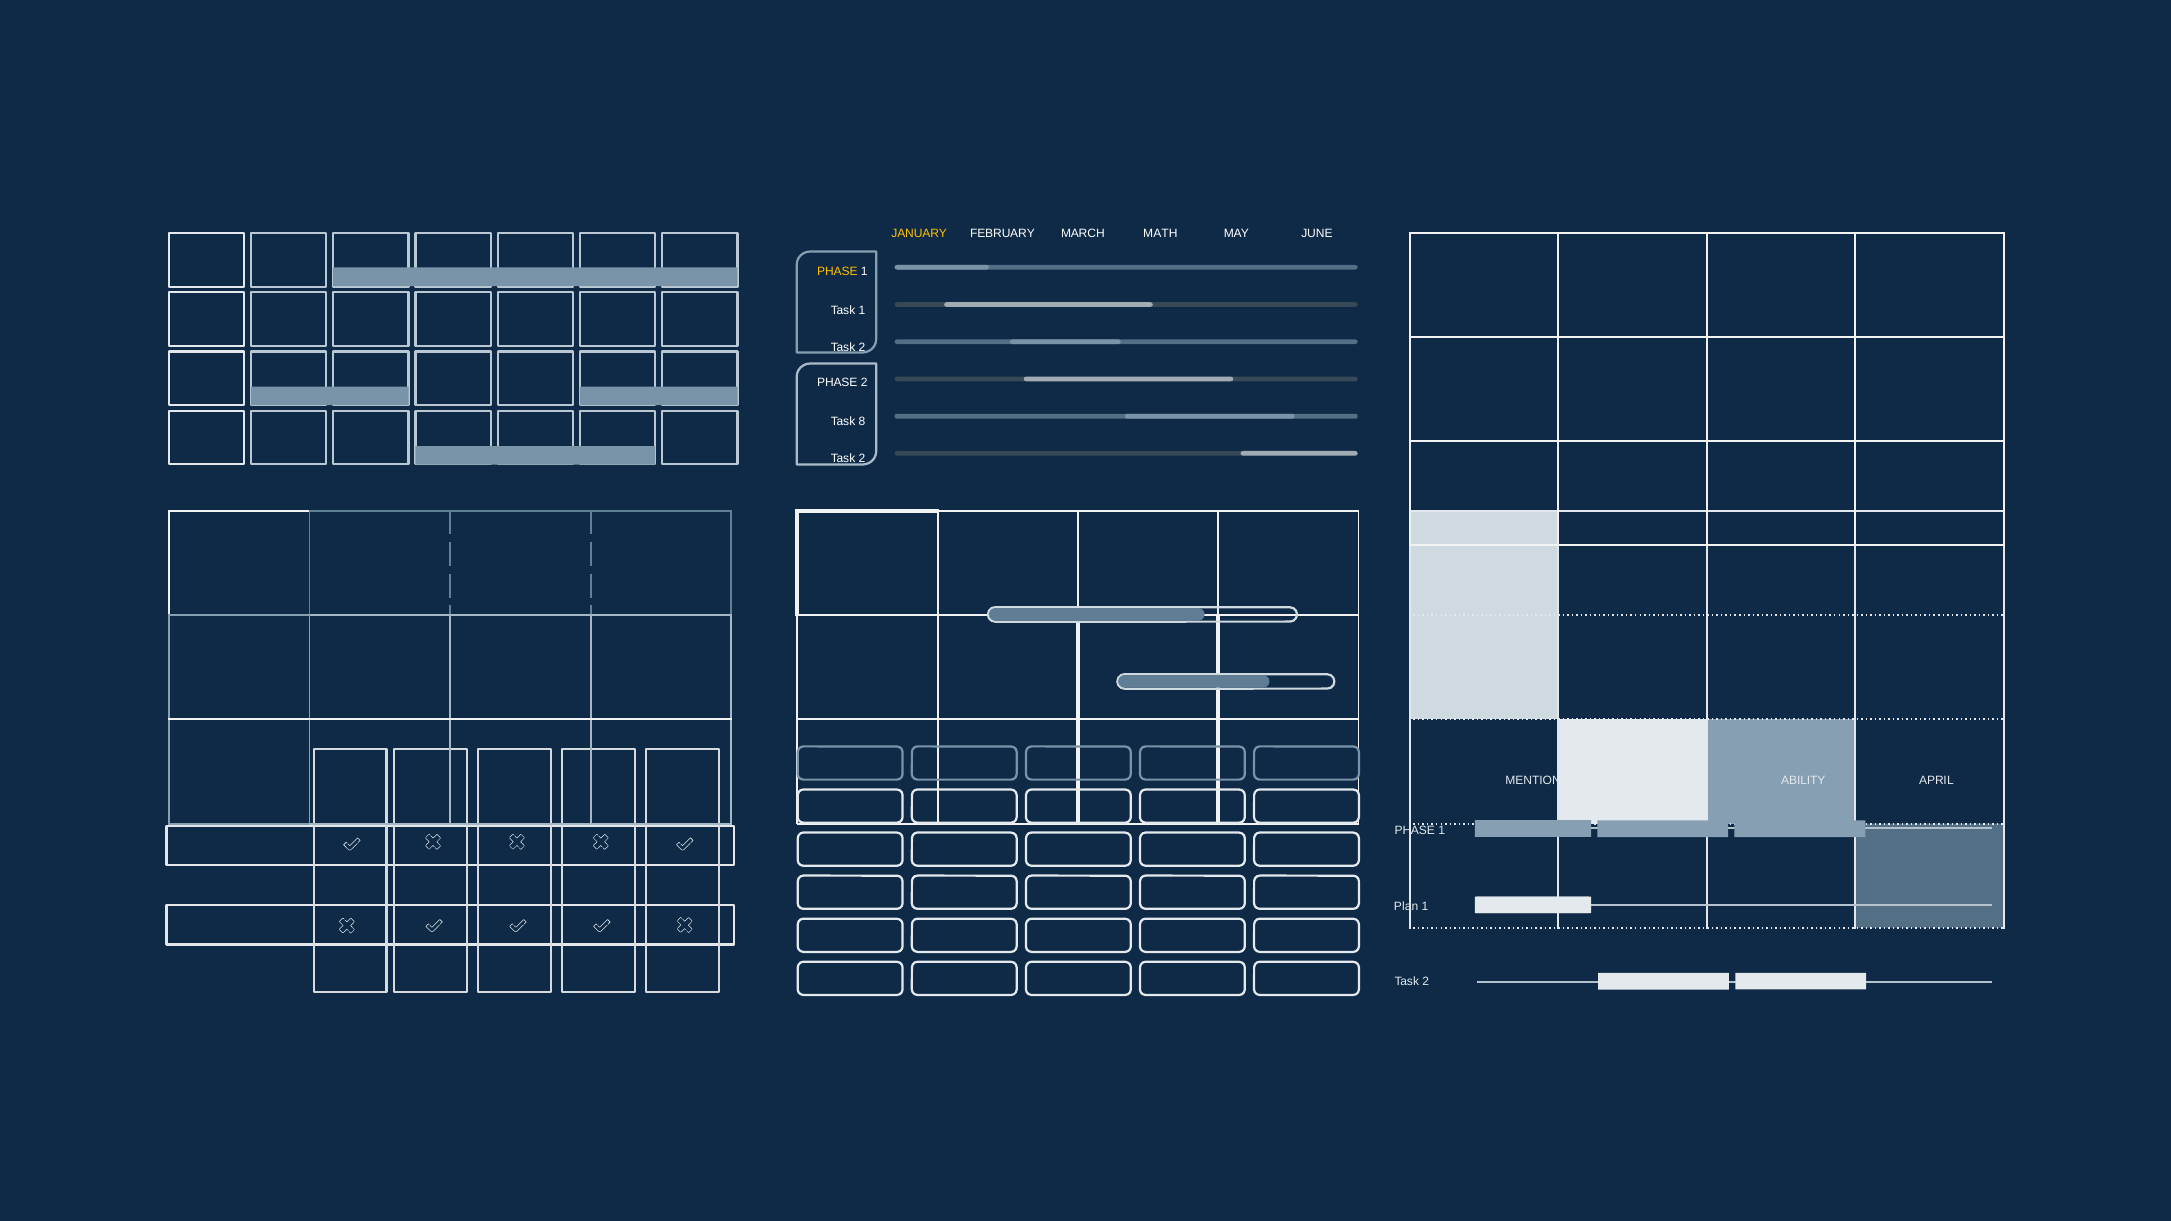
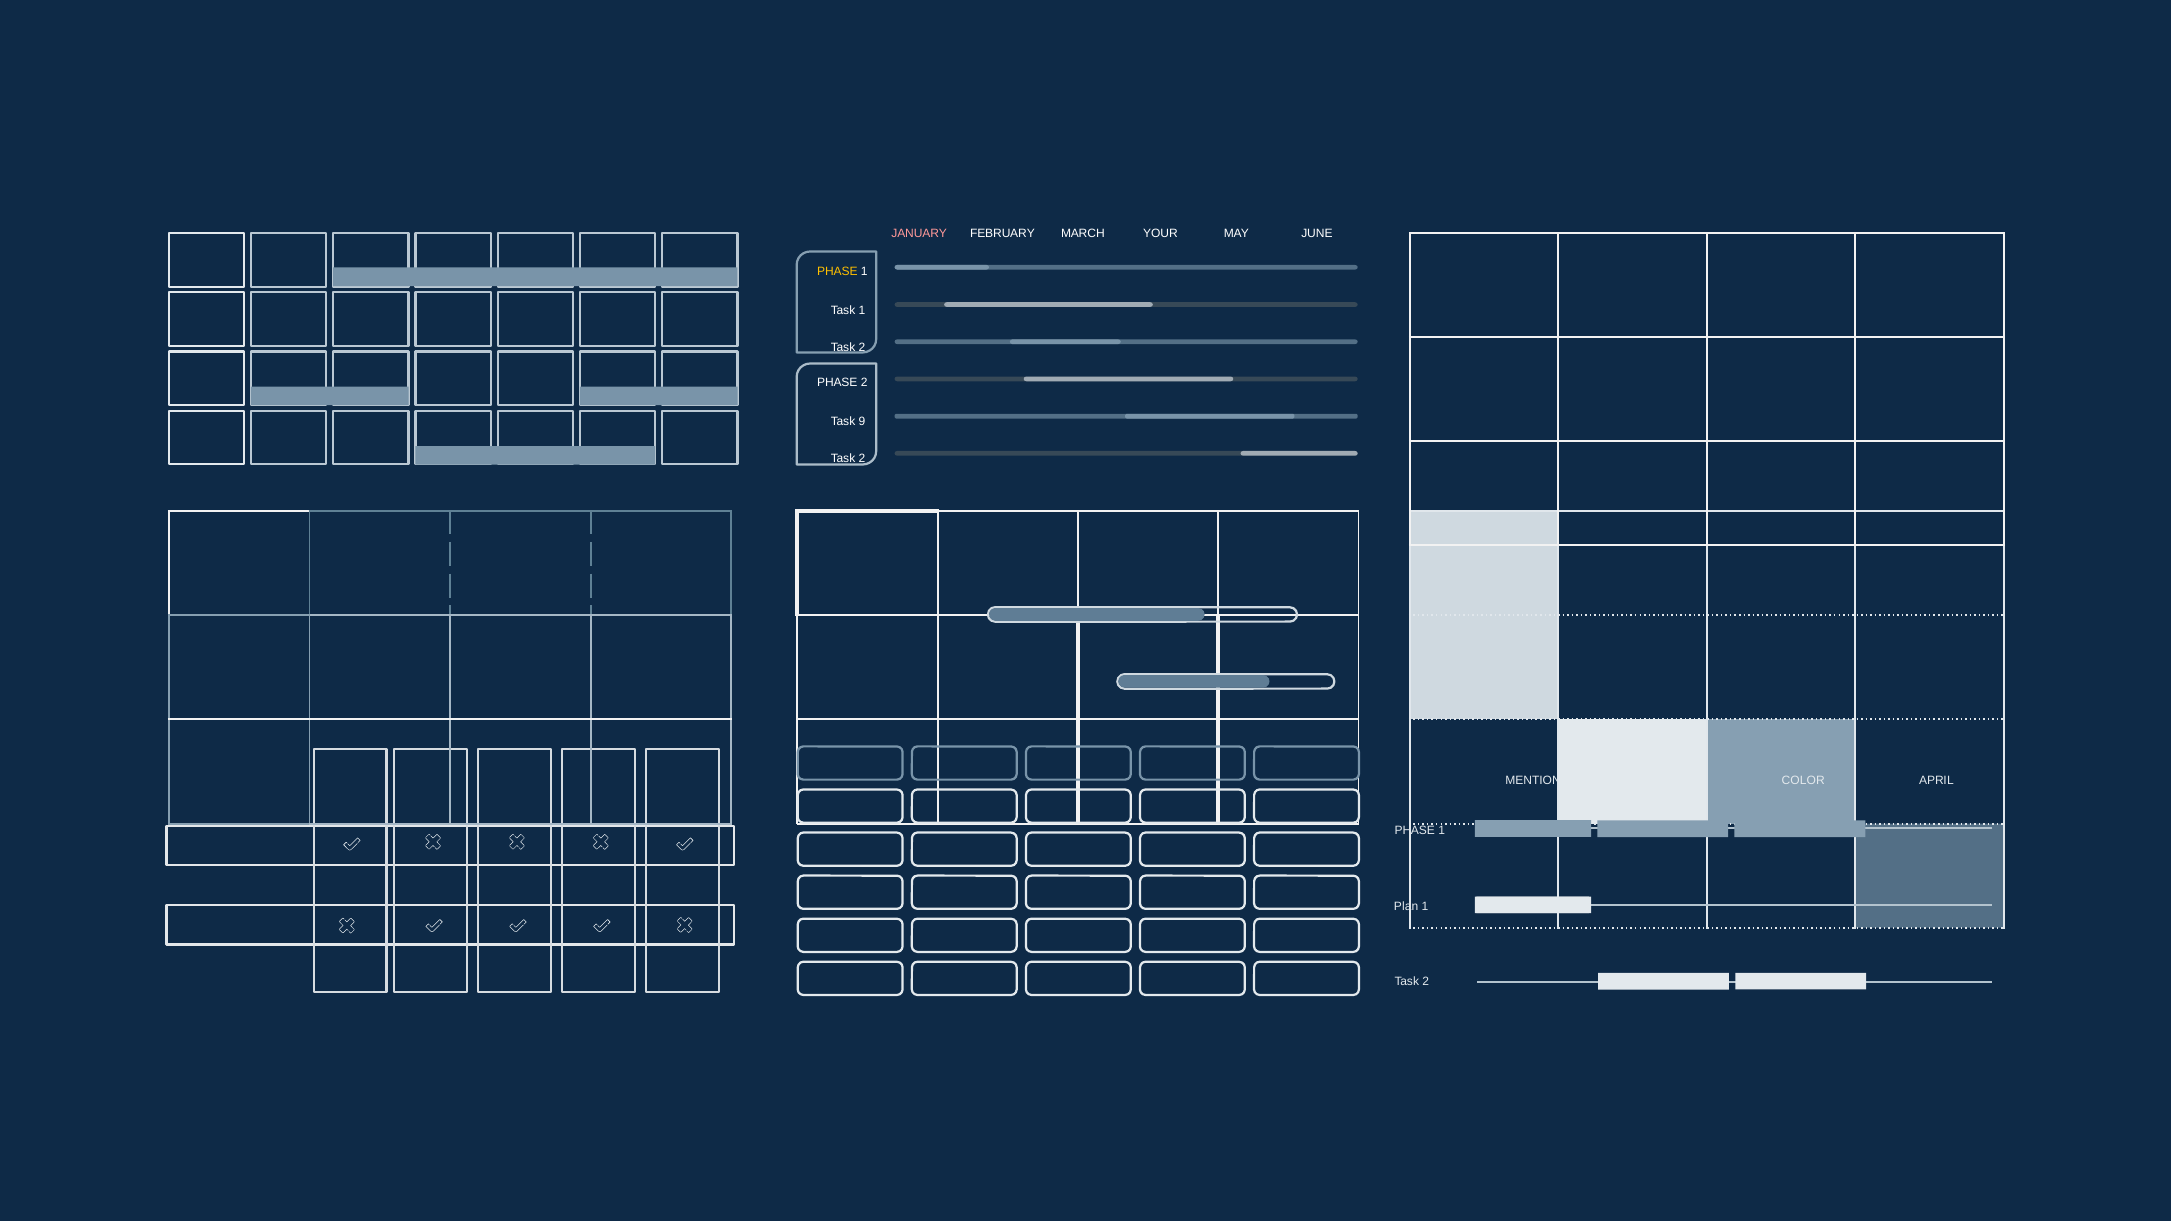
JANUARY colour: yellow -> pink
MATH: MATH -> YOUR
8: 8 -> 9
ABILITY: ABILITY -> COLOR
